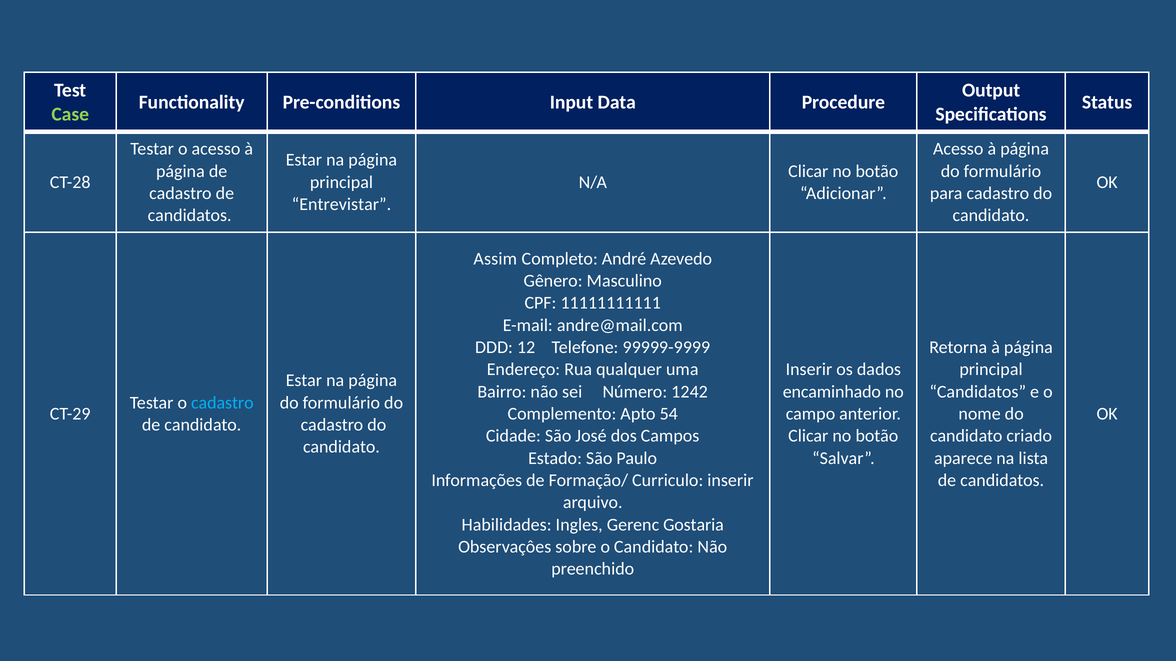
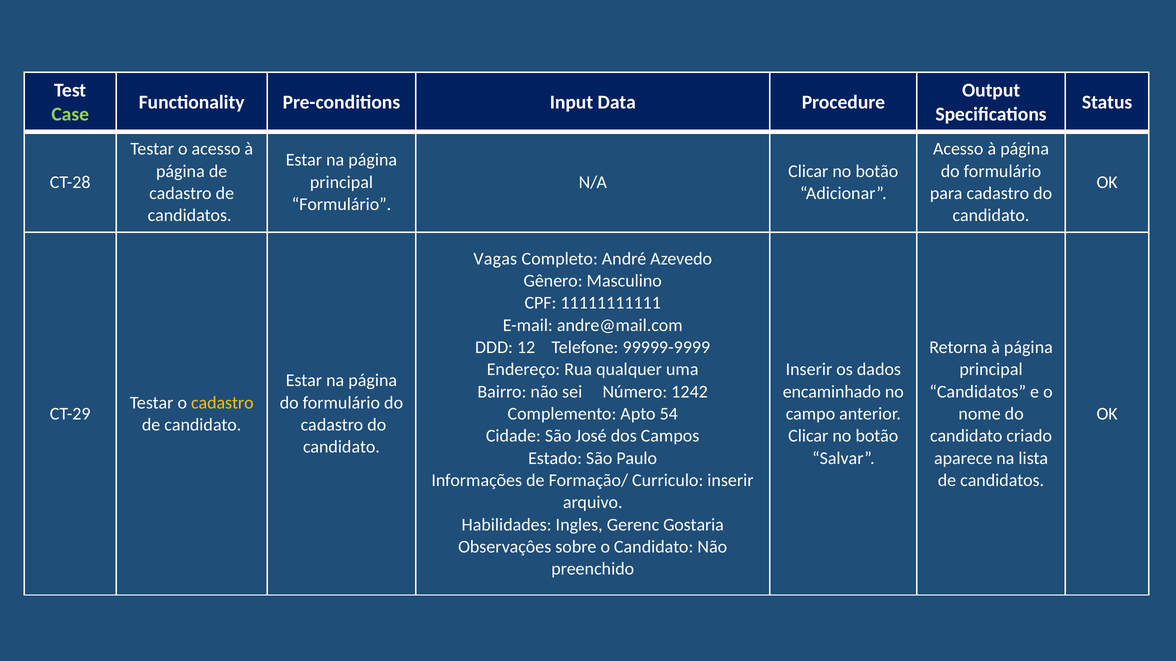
Entrevistar at (341, 205): Entrevistar -> Formulário
Assim: Assim -> Vagas
cadastro at (222, 403) colour: light blue -> yellow
